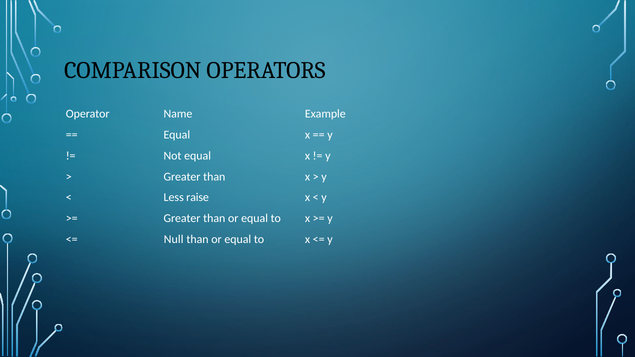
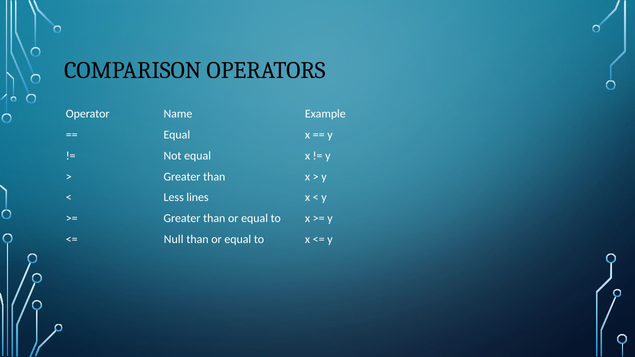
raise: raise -> lines
